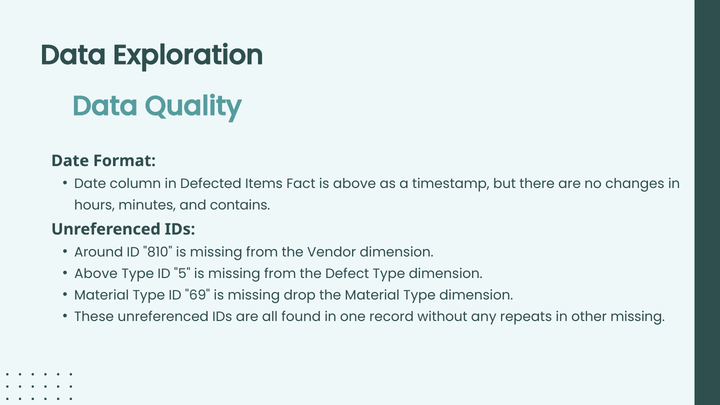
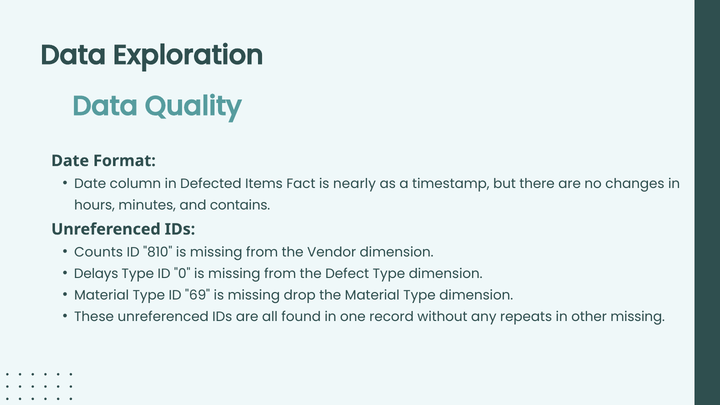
is above: above -> nearly
Around: Around -> Counts
Above at (96, 274): Above -> Delays
5: 5 -> 0
